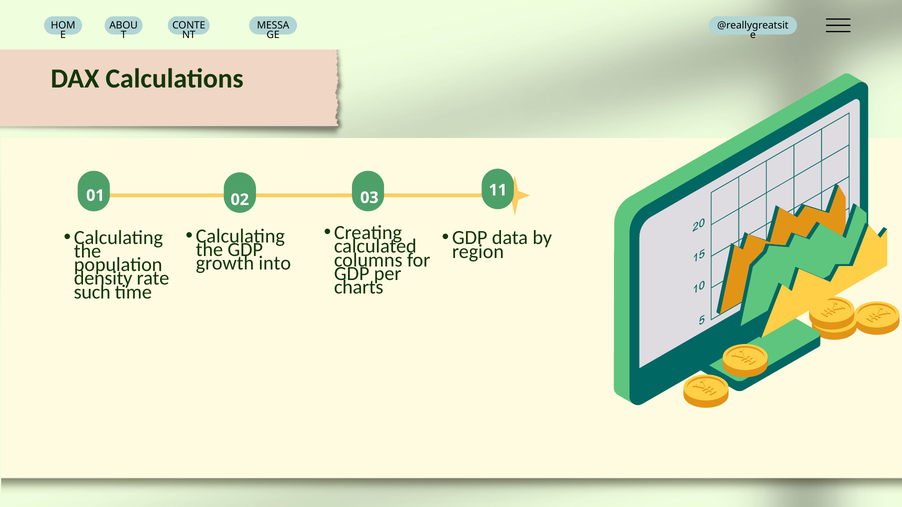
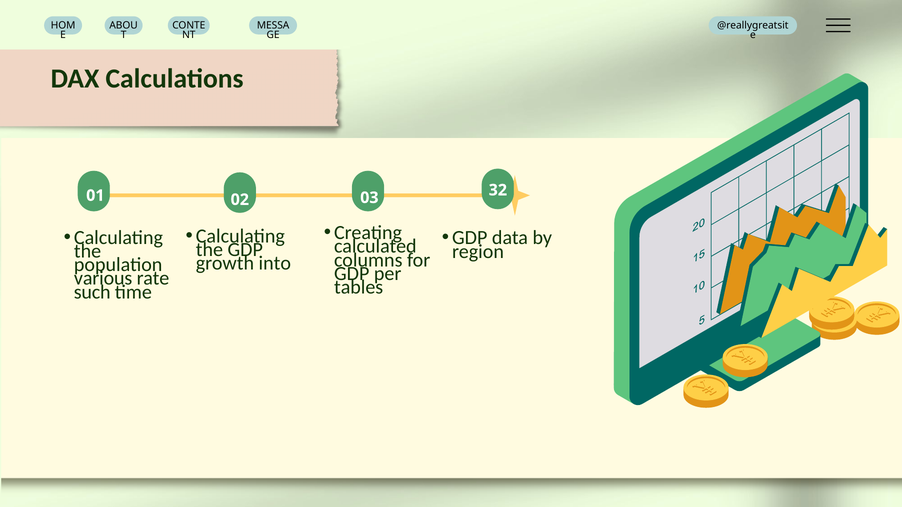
11: 11 -> 32
density: density -> various
charts: charts -> tables
